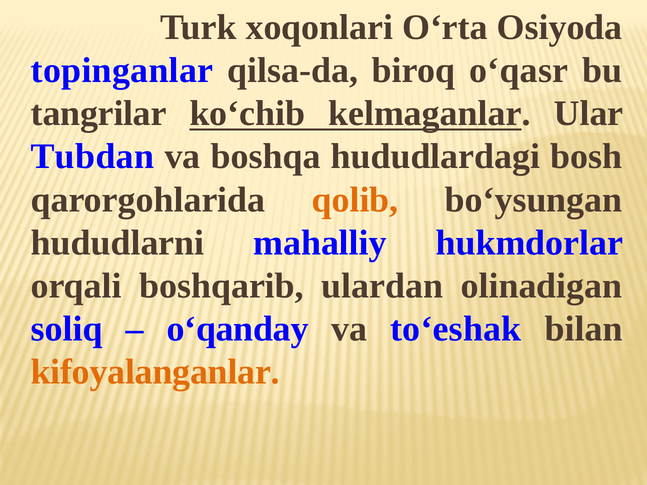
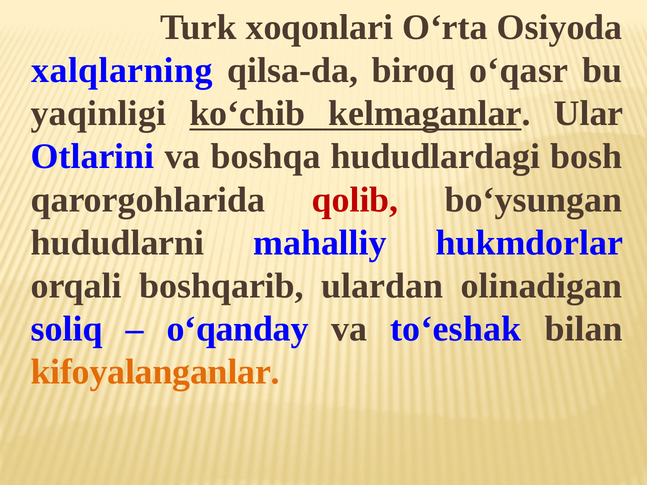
topinganlar: topinganlar -> xalqlarning
tangrilar: tangrilar -> yaqinligi
Tubdan: Tubdan -> Otlarini
qolib colour: orange -> red
